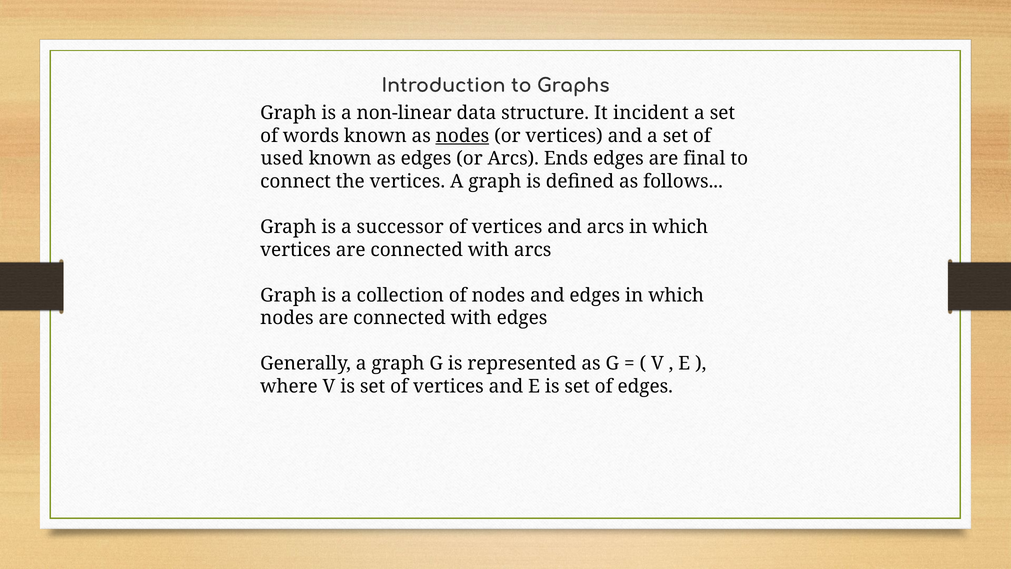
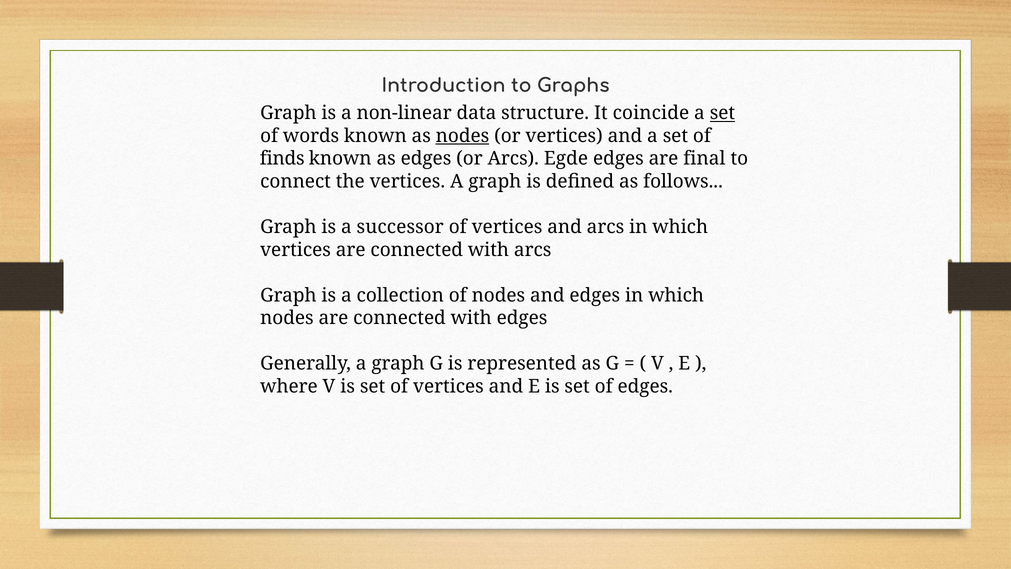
incident: incident -> coincide
set at (722, 113) underline: none -> present
used: used -> finds
Ends: Ends -> Egde
